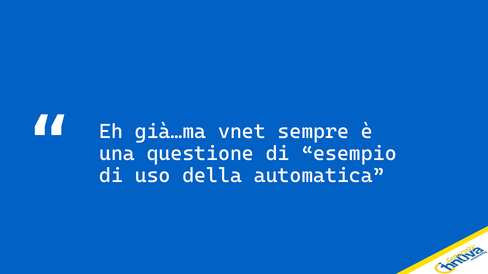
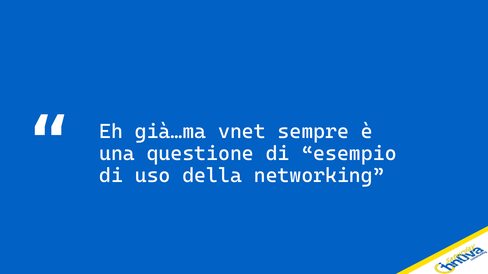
automatica: automatica -> networking
